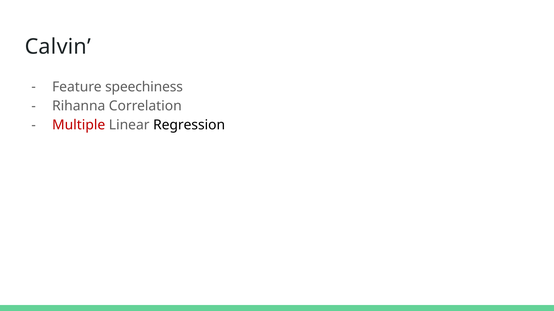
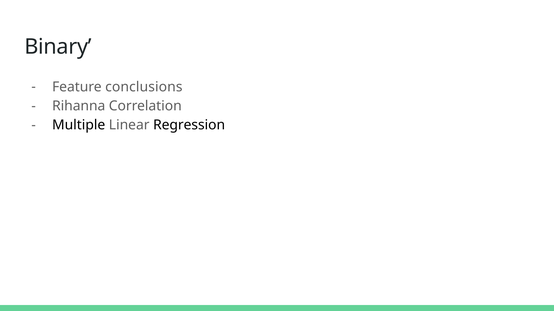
Calvin: Calvin -> Binary
speechiness: speechiness -> conclusions
Multiple colour: red -> black
